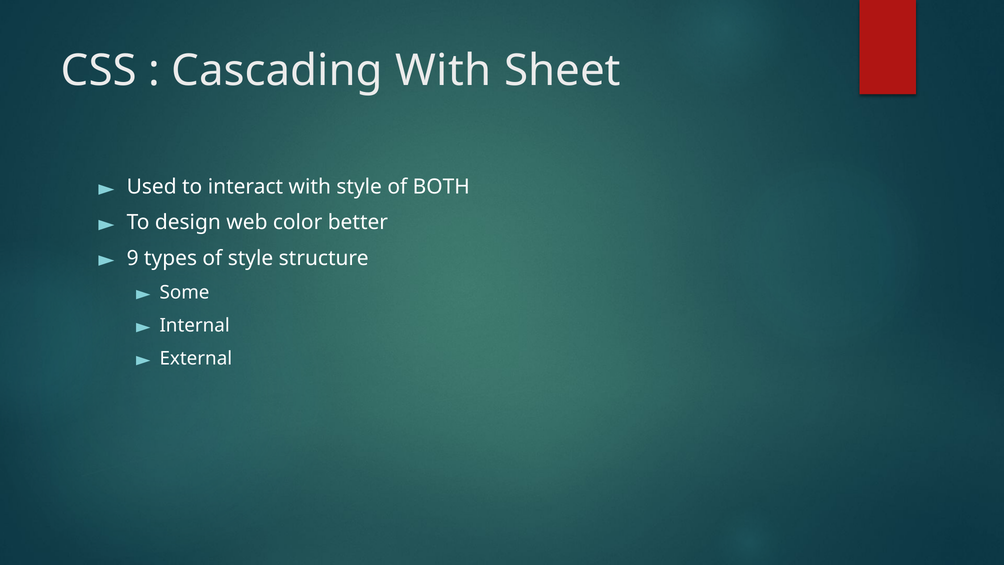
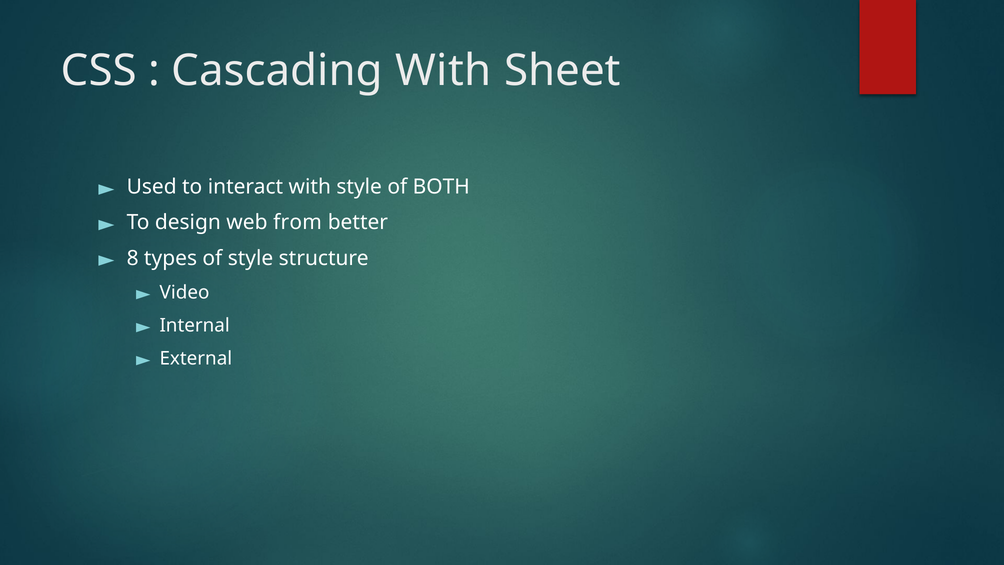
color: color -> from
9: 9 -> 8
Some: Some -> Video
